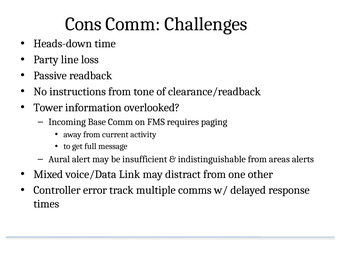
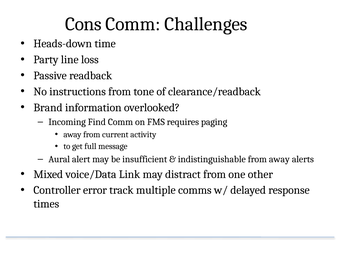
Tower: Tower -> Brand
Base: Base -> Find
from areas: areas -> away
